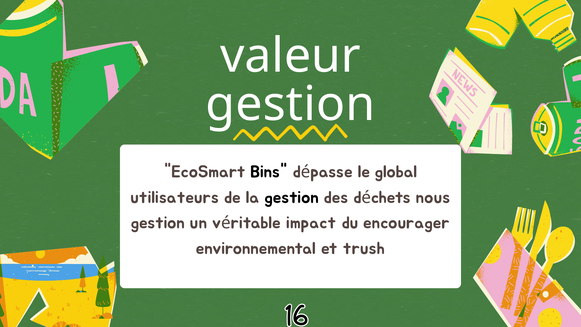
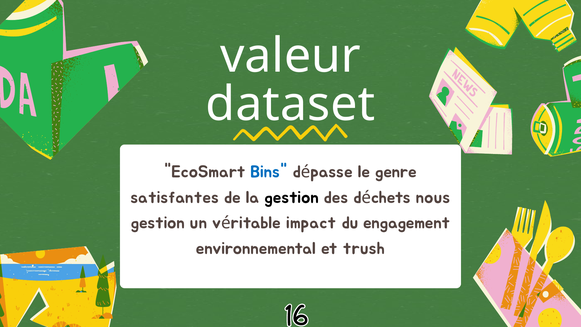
gestion at (290, 104): gestion -> dataset
Bins colour: black -> blue
global: global -> genre
utilisateurs: utilisateurs -> satisfantes
encourager: encourager -> engagement
